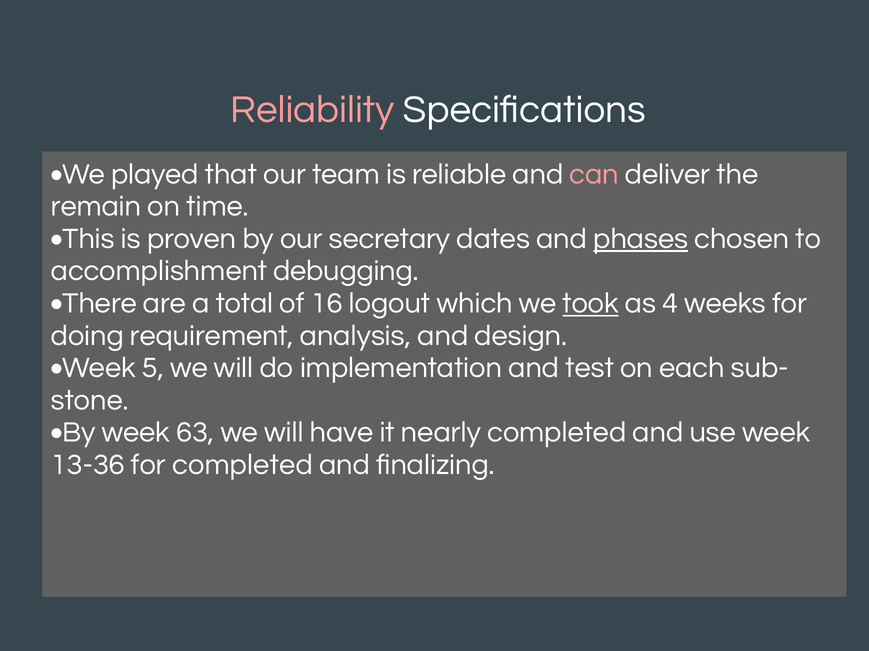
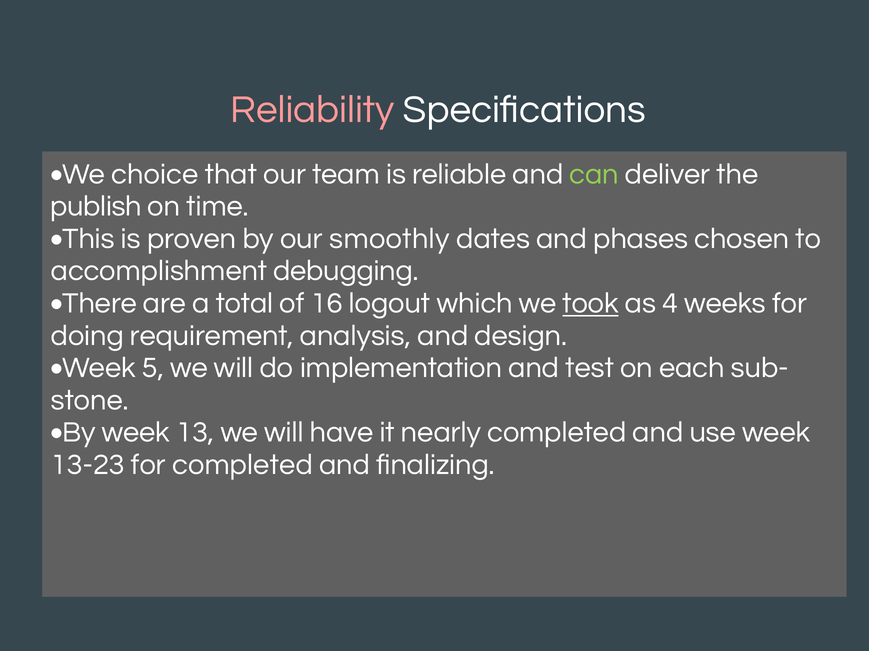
played: played -> choice
can colour: pink -> light green
remain: remain -> publish
secretary: secretary -> smoothly
phases underline: present -> none
63: 63 -> 13
13-36: 13-36 -> 13-23
